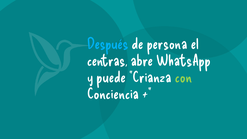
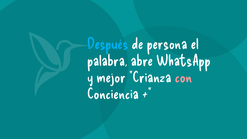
centras: centras -> palabra
puede: puede -> mejor
con colour: light green -> pink
